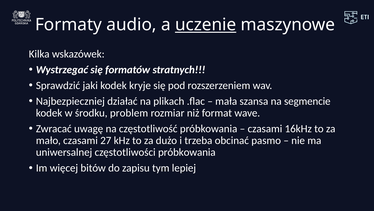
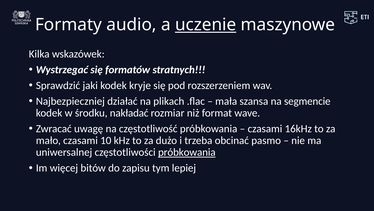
problem: problem -> nakładać
27: 27 -> 10
próbkowania at (187, 152) underline: none -> present
